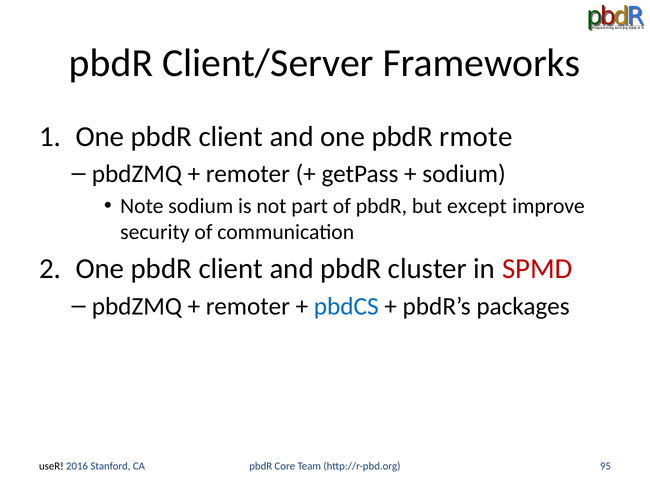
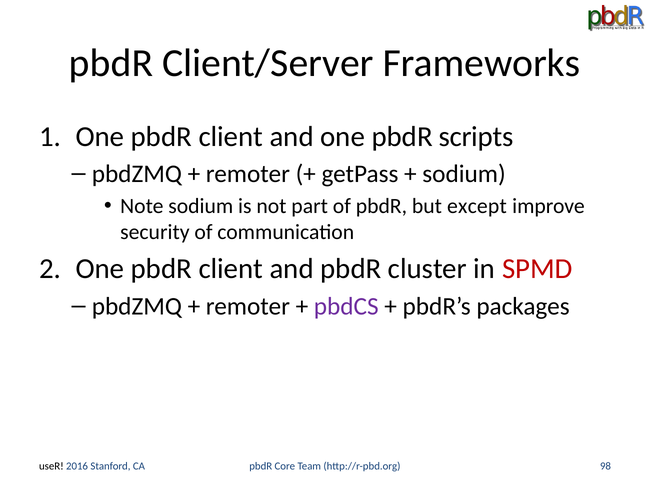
rmote: rmote -> scripts
pbdCS colour: blue -> purple
95: 95 -> 98
